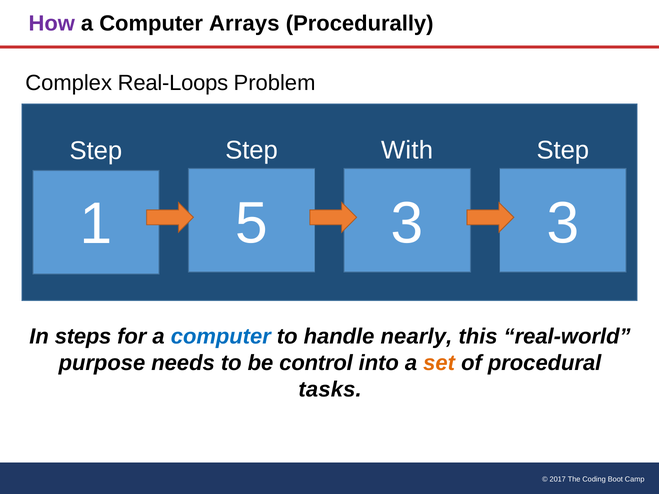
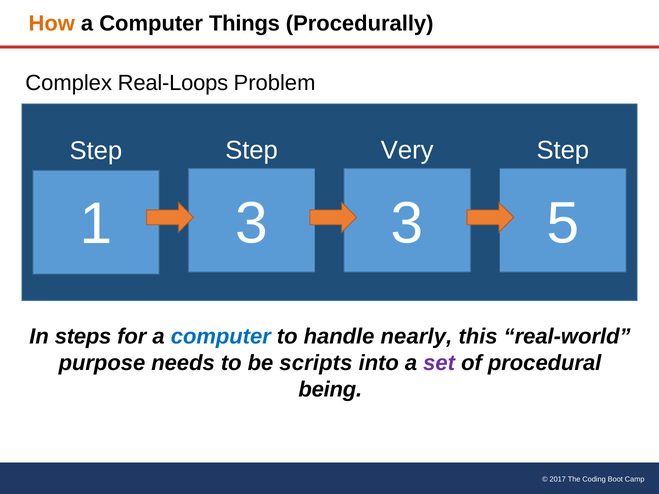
How colour: purple -> orange
Arrays: Arrays -> Things
With: With -> Very
1 5: 5 -> 3
3 3: 3 -> 5
control: control -> scripts
set colour: orange -> purple
tasks: tasks -> being
